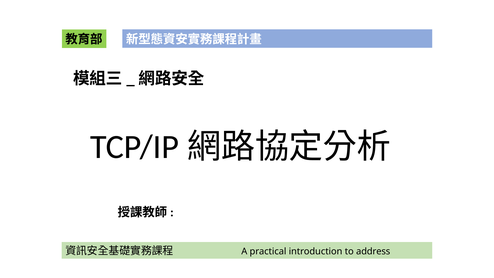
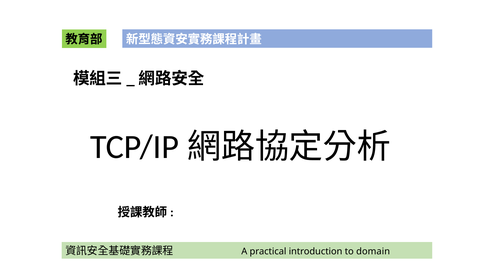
address: address -> domain
